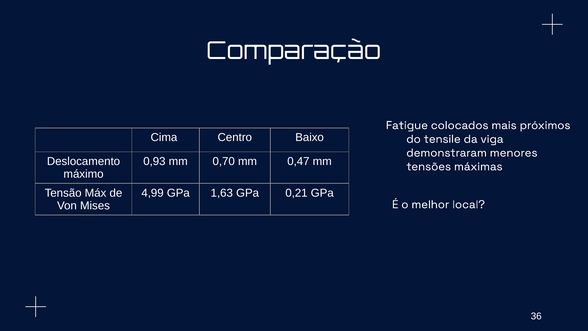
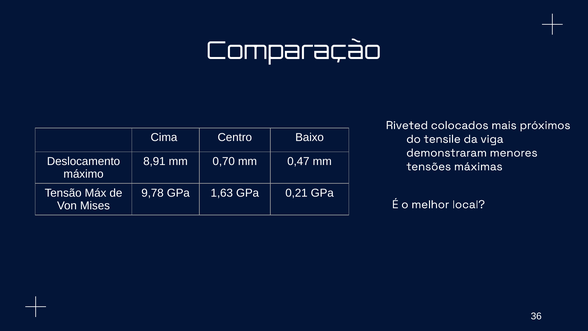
Fatigue: Fatigue -> Riveted
0,93: 0,93 -> 8,91
4,99: 4,99 -> 9,78
